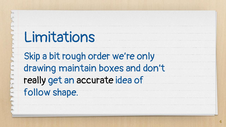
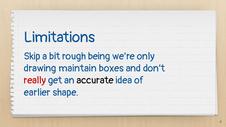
order: order -> being
really colour: black -> red
follow: follow -> earlier
